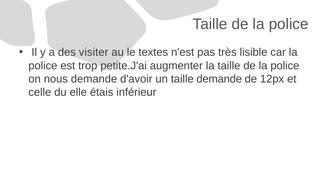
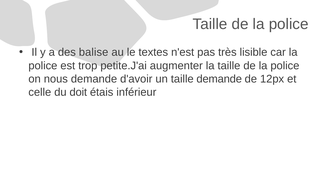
visiter: visiter -> balise
elle: elle -> doit
